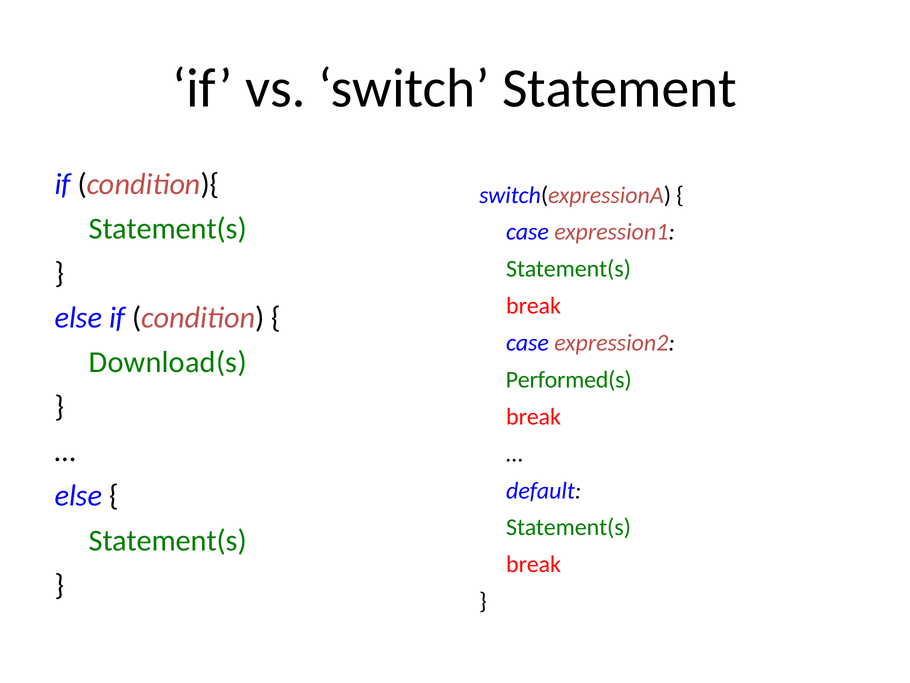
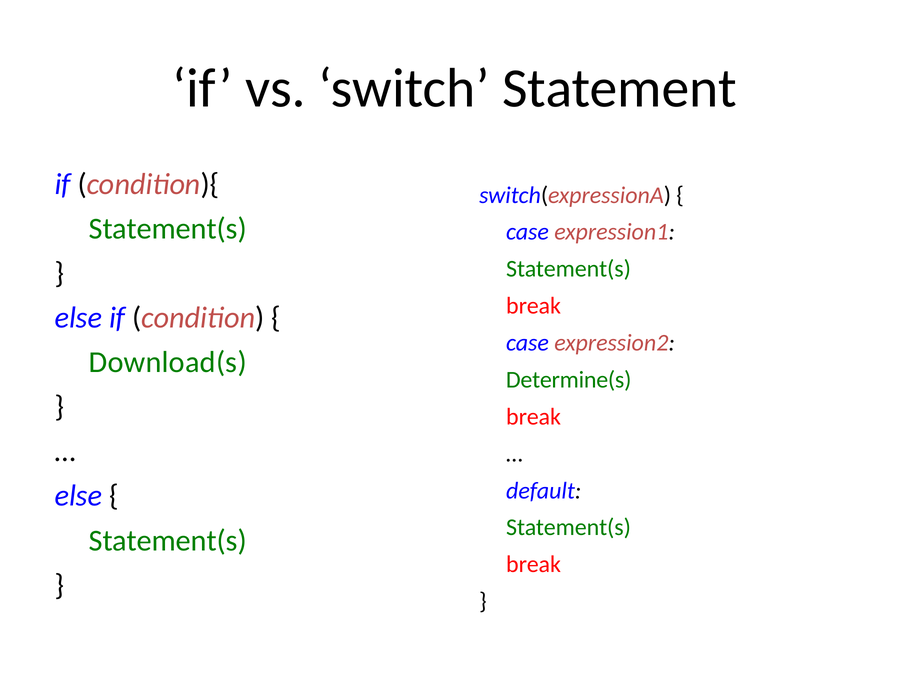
Performed(s: Performed(s -> Determine(s
